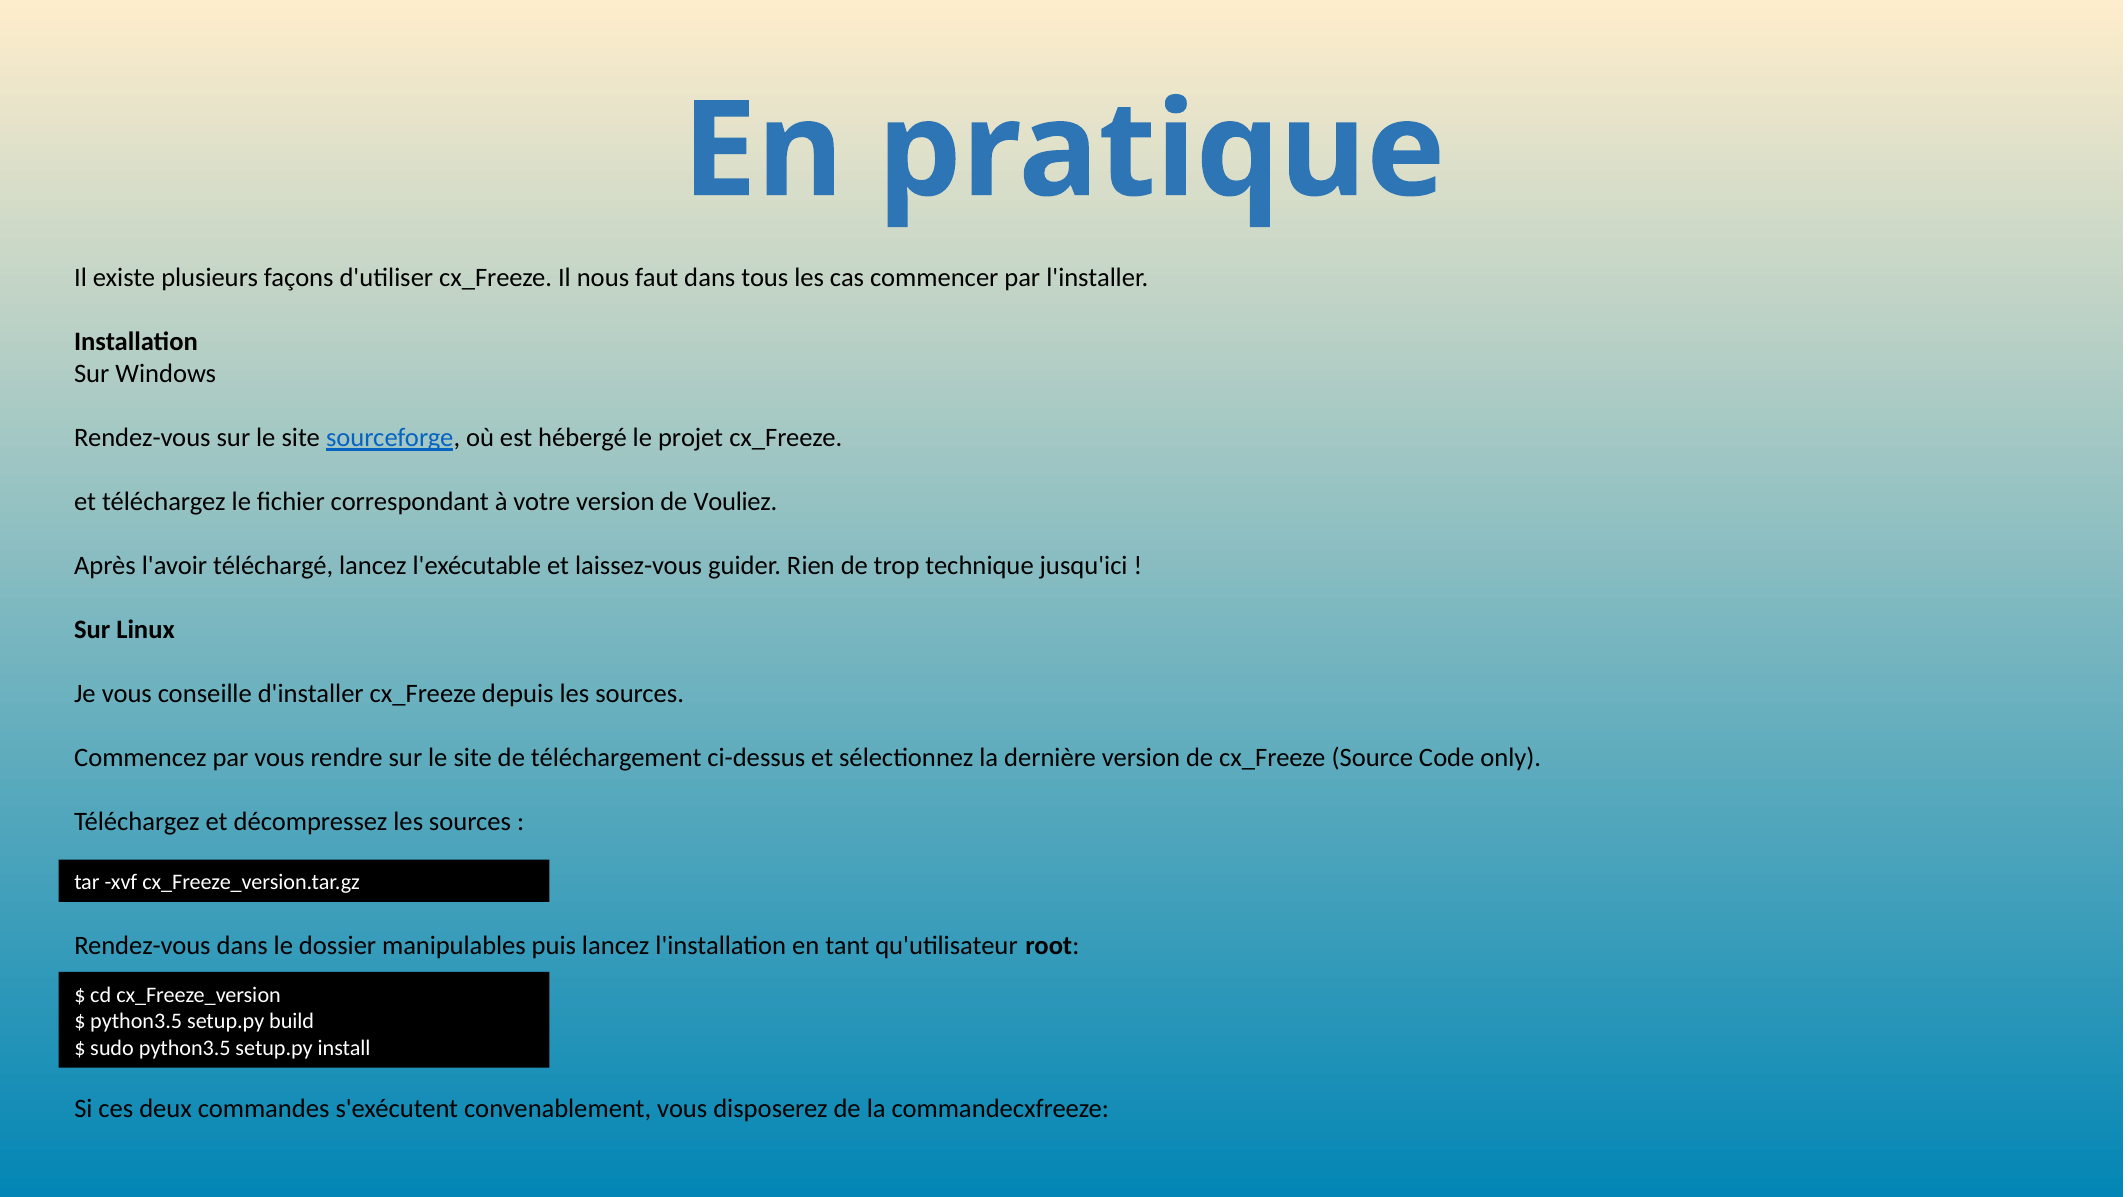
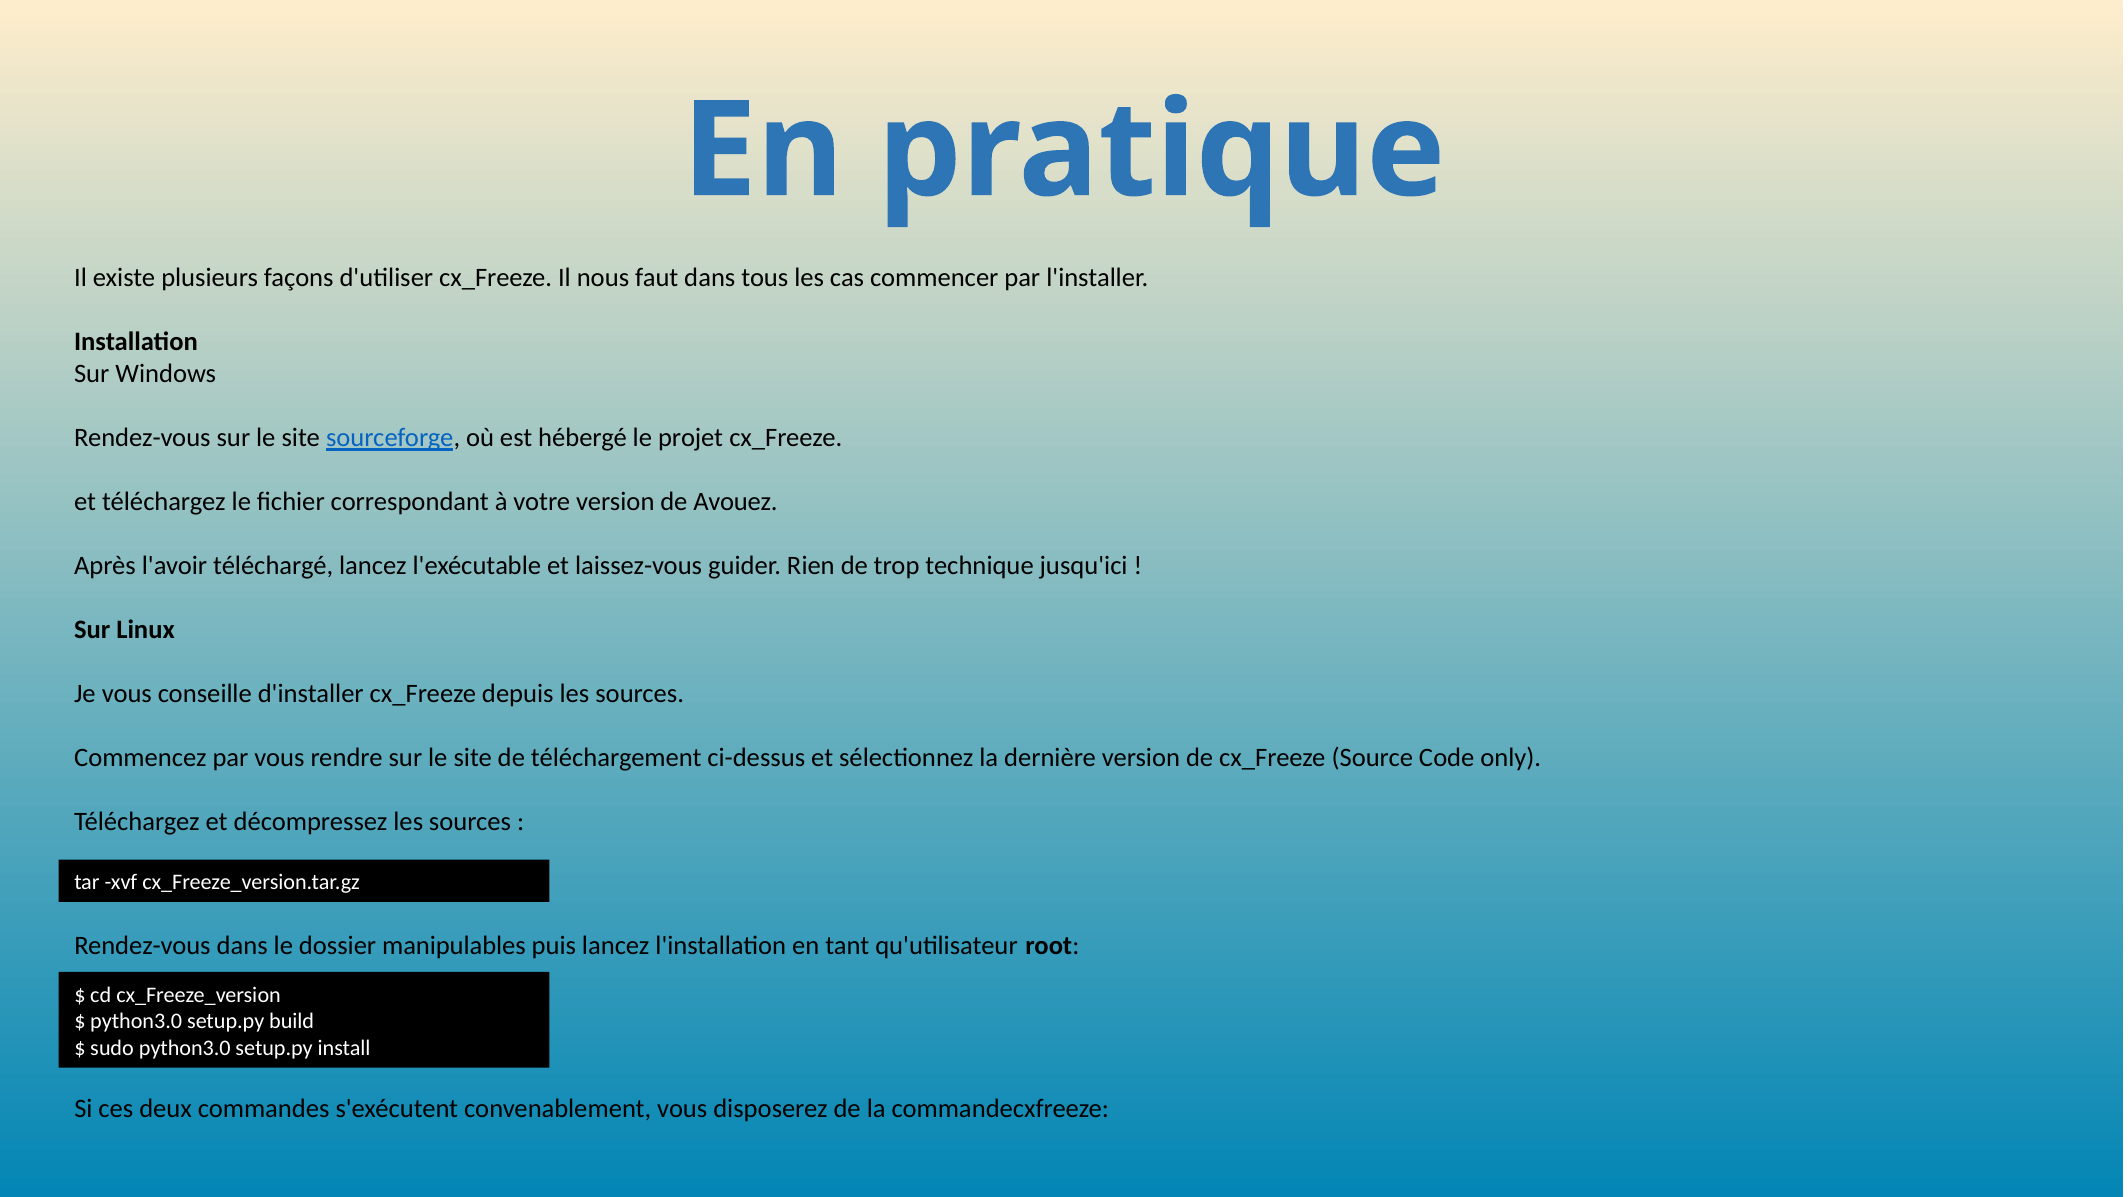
Vouliez: Vouliez -> Avouez
python3.5 at (136, 1021): python3.5 -> python3.0
sudo python3.5: python3.5 -> python3.0
